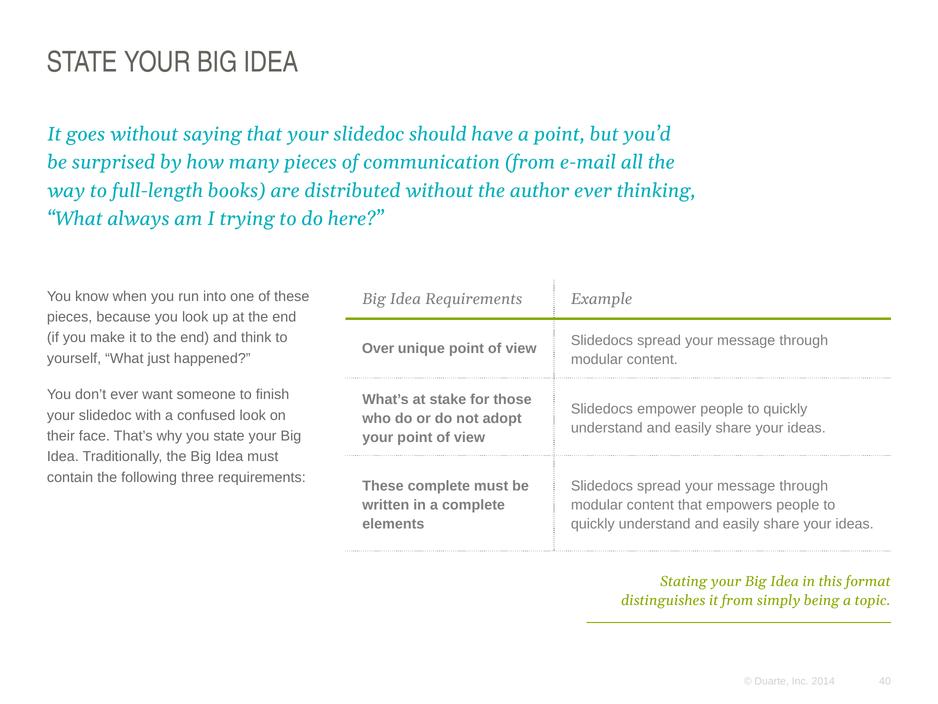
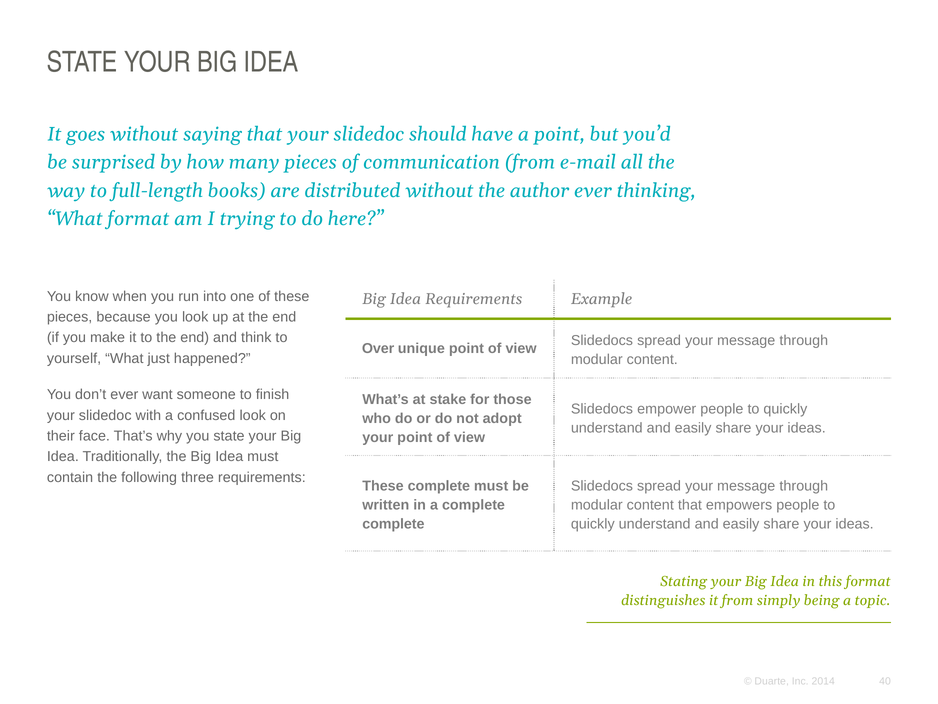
What always: always -> format
elements at (393, 524): elements -> complete
